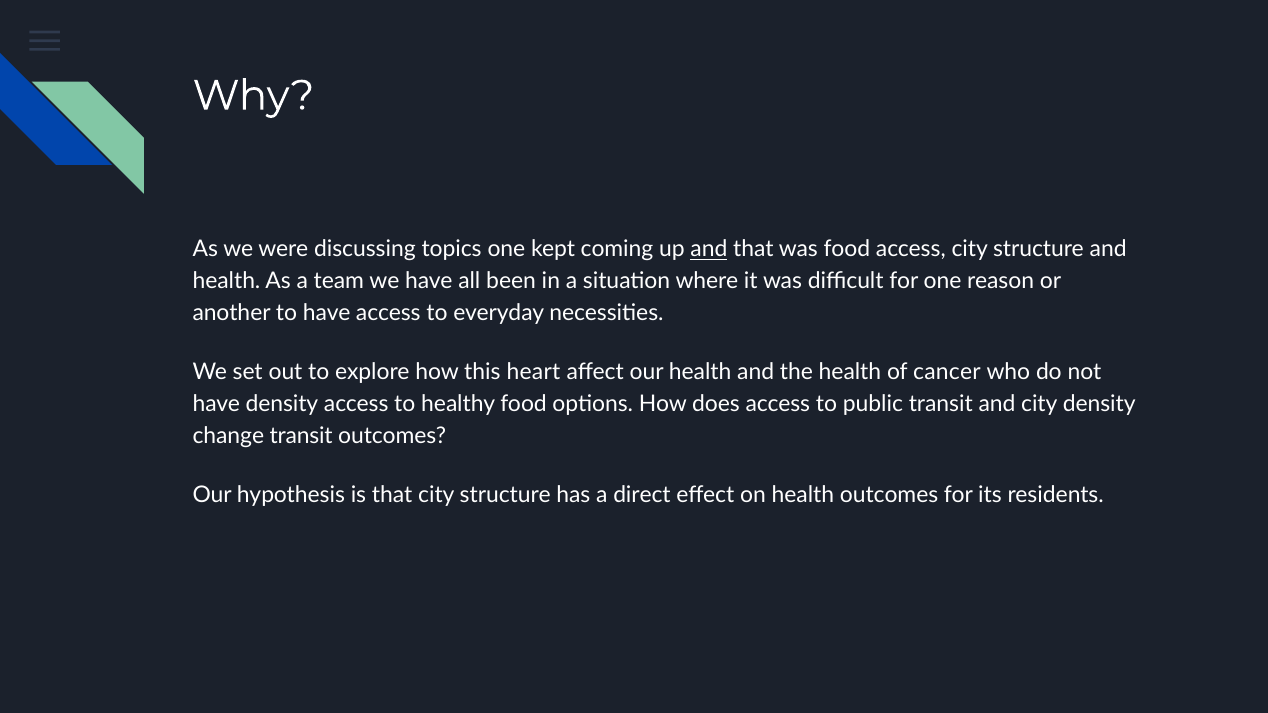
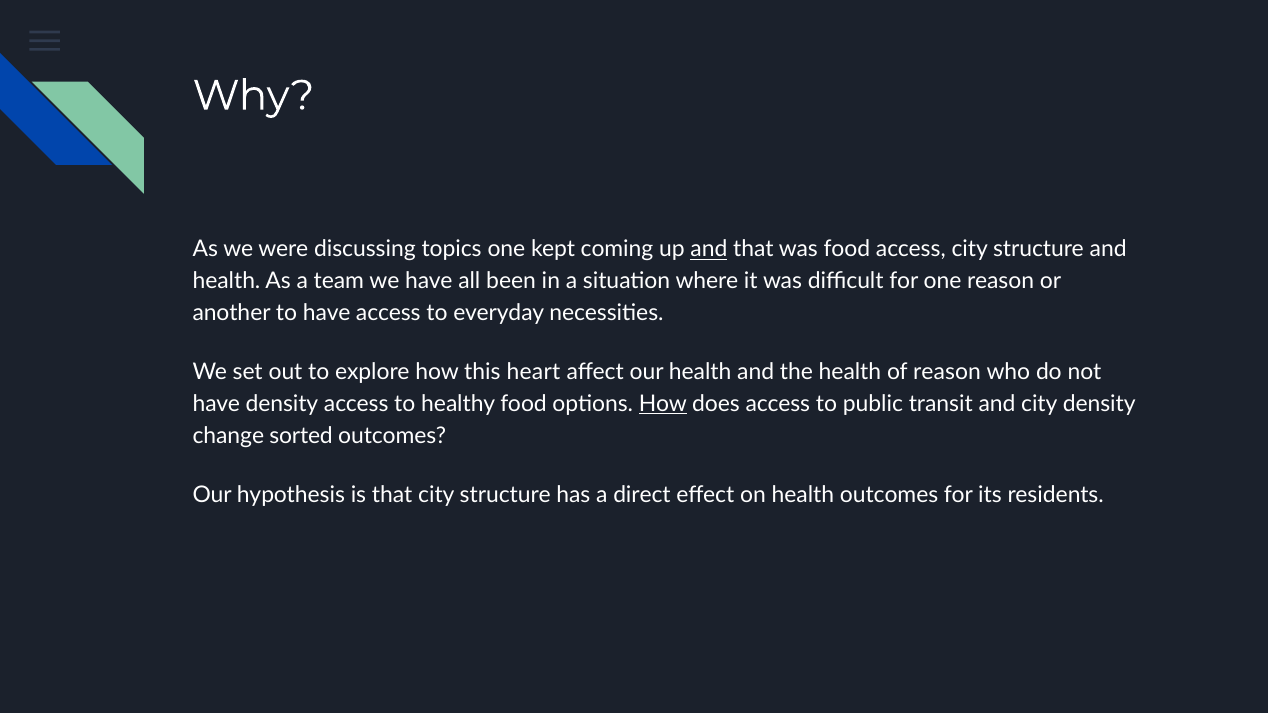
of cancer: cancer -> reason
How at (663, 404) underline: none -> present
change transit: transit -> sorted
